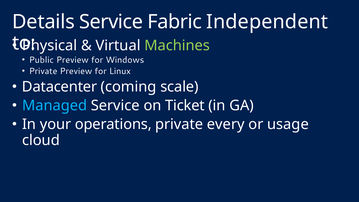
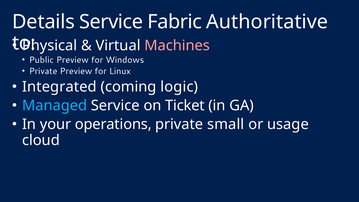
Independent: Independent -> Authoritative
Machines colour: light green -> pink
Datacenter: Datacenter -> Integrated
scale: scale -> logic
every: every -> small
